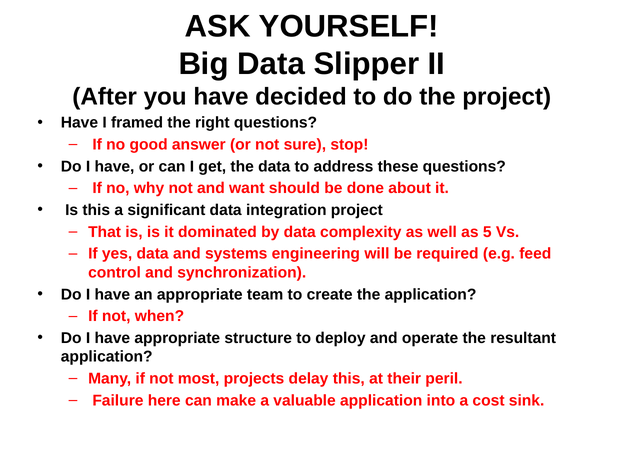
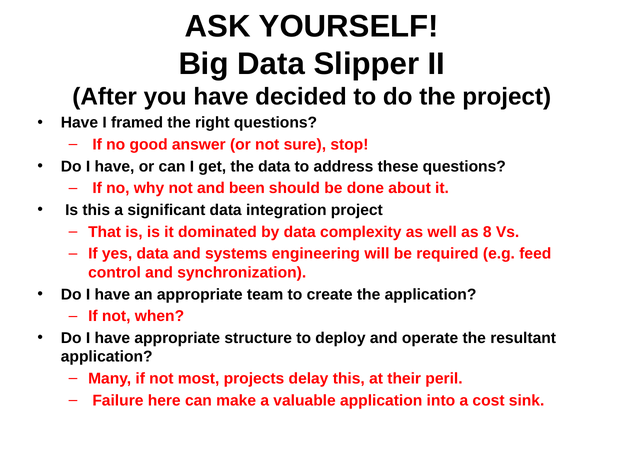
want: want -> been
5: 5 -> 8
